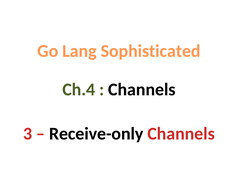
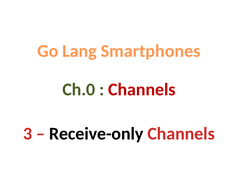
Sophisticated: Sophisticated -> Smartphones
Ch.4: Ch.4 -> Ch.0
Channels at (142, 89) colour: black -> red
